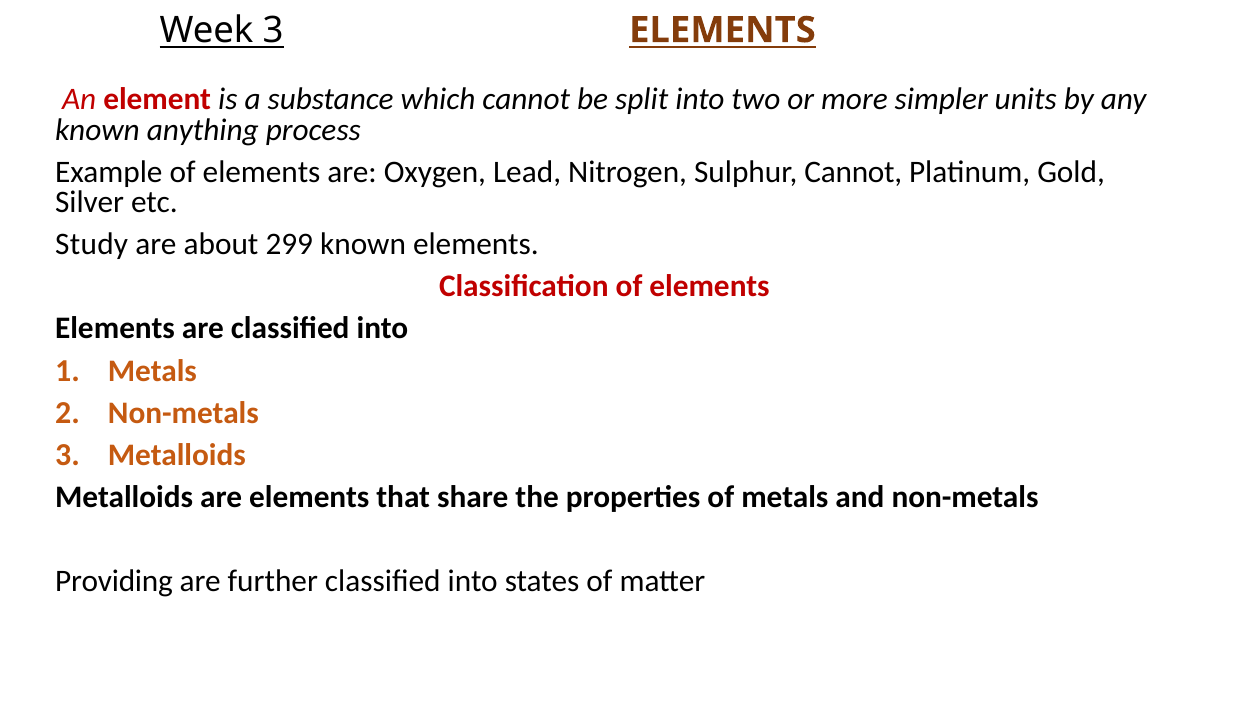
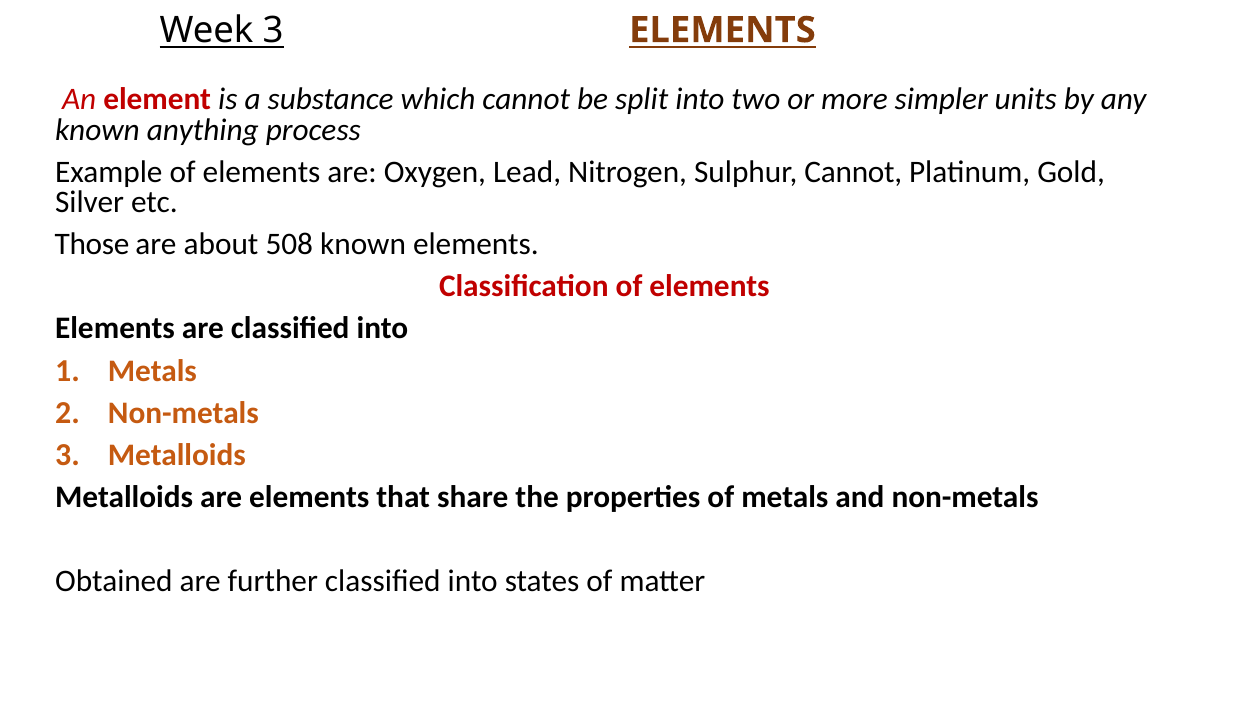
Study: Study -> Those
299: 299 -> 508
Providing: Providing -> Obtained
